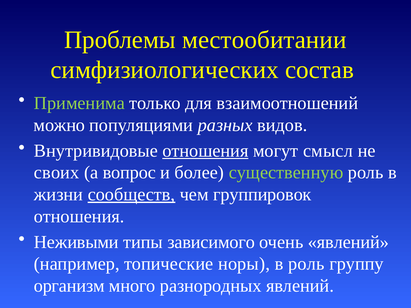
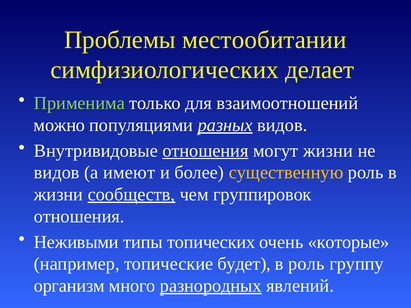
состав: состав -> делает
разных underline: none -> present
могут смысл: смысл -> жизни
своих at (57, 173): своих -> видов
вопрос: вопрос -> имеют
существенную colour: light green -> yellow
зависимого: зависимого -> топических
очень явлений: явлений -> которые
норы: норы -> будет
разнородных underline: none -> present
